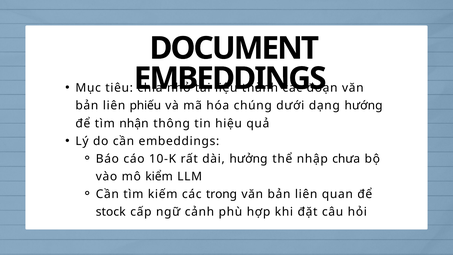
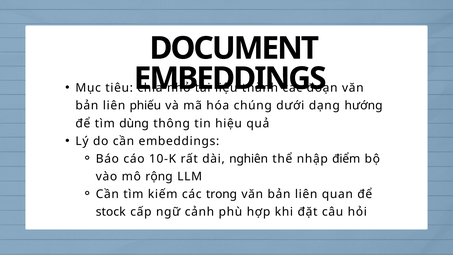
nhận: nhận -> dùng
hưởng: hưởng -> nghiên
chưa: chưa -> điểm
kiểm: kiểm -> rộng
